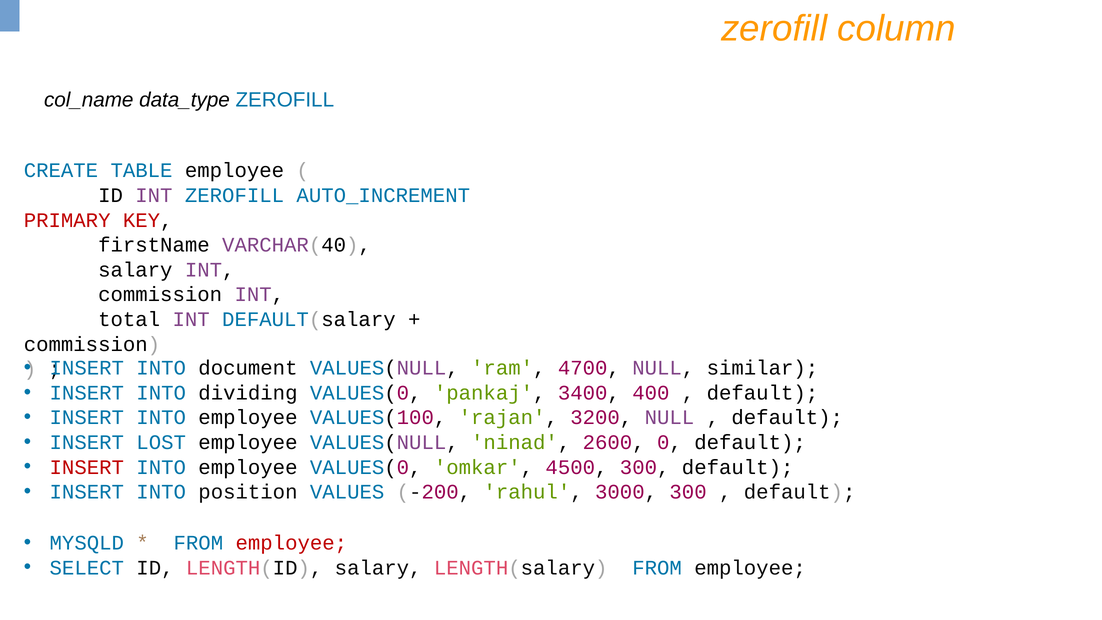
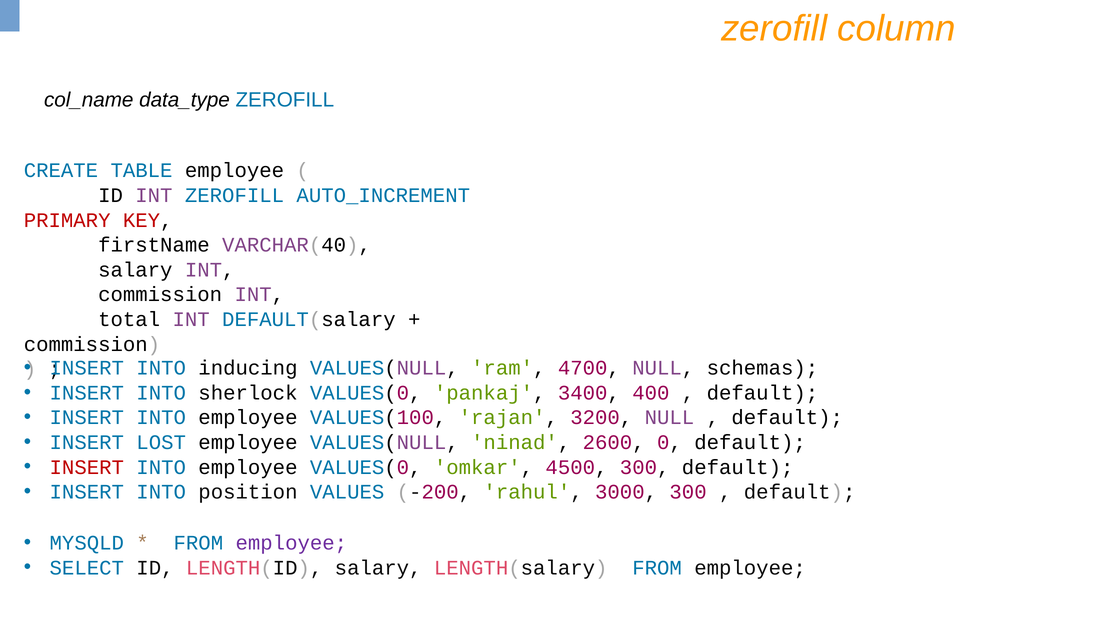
document: document -> inducing
similar: similar -> schemas
dividing: dividing -> sherlock
employee at (291, 543) colour: red -> purple
